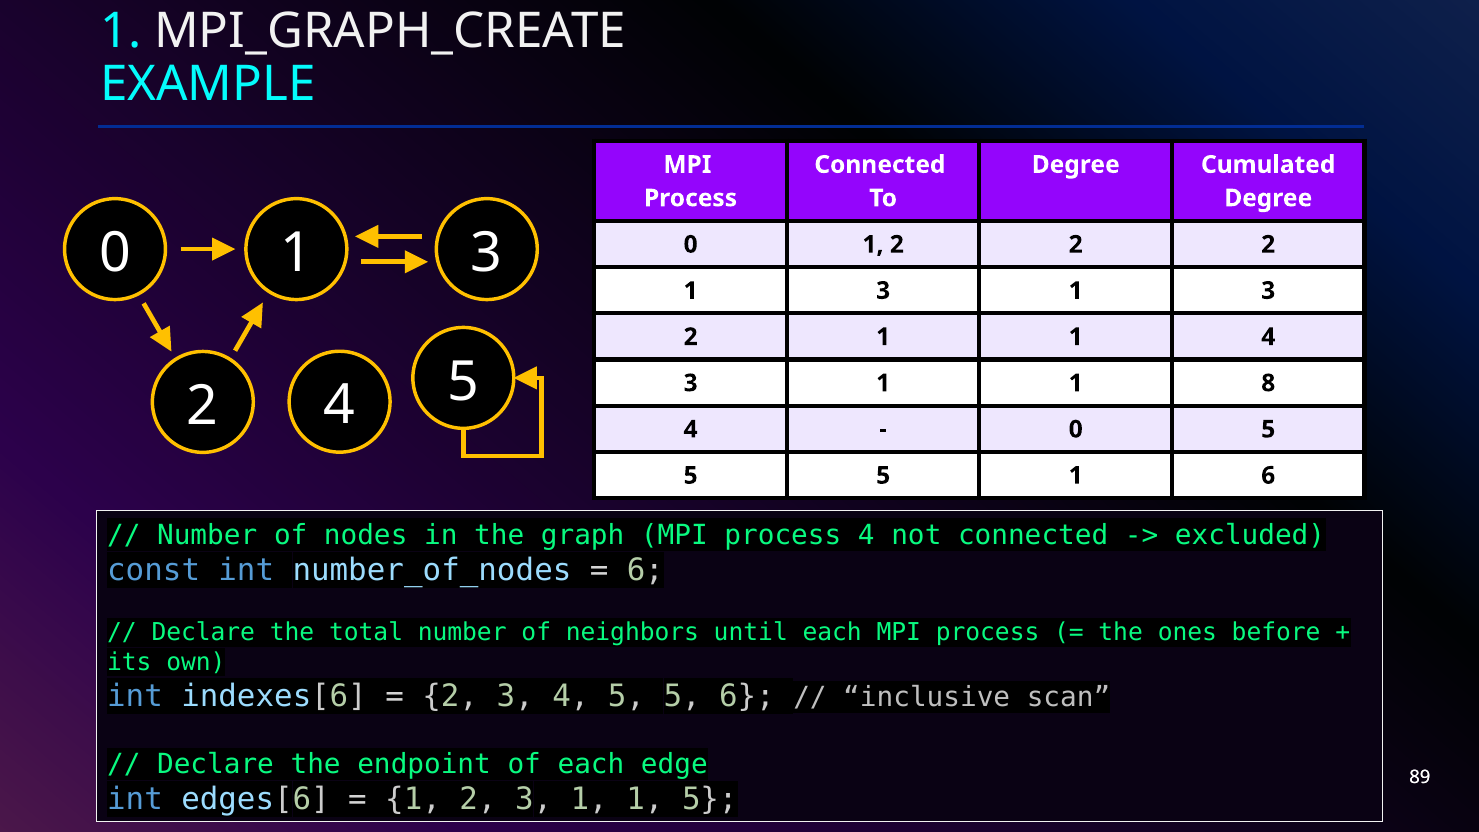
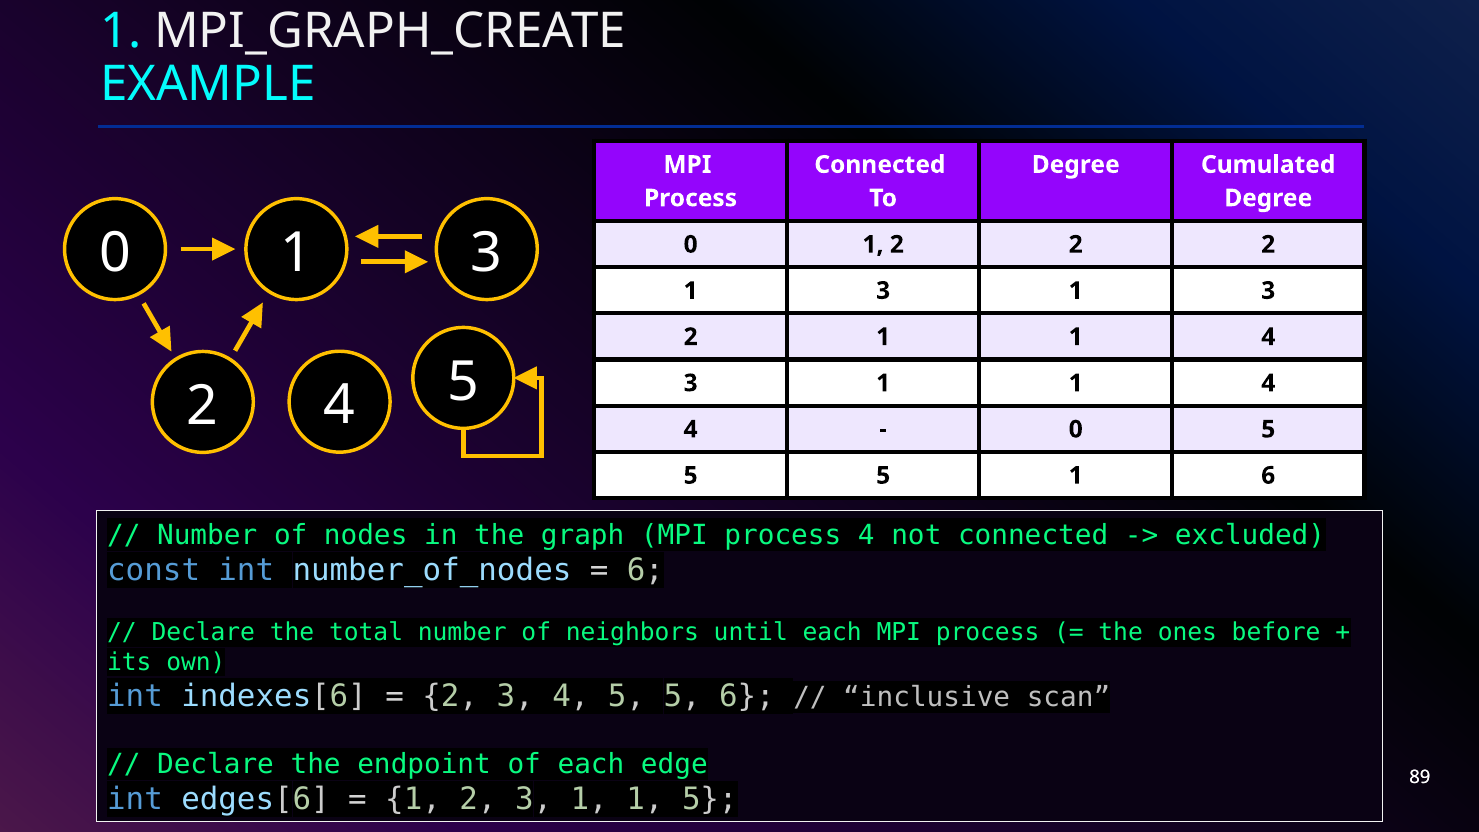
3 1 1 8: 8 -> 4
